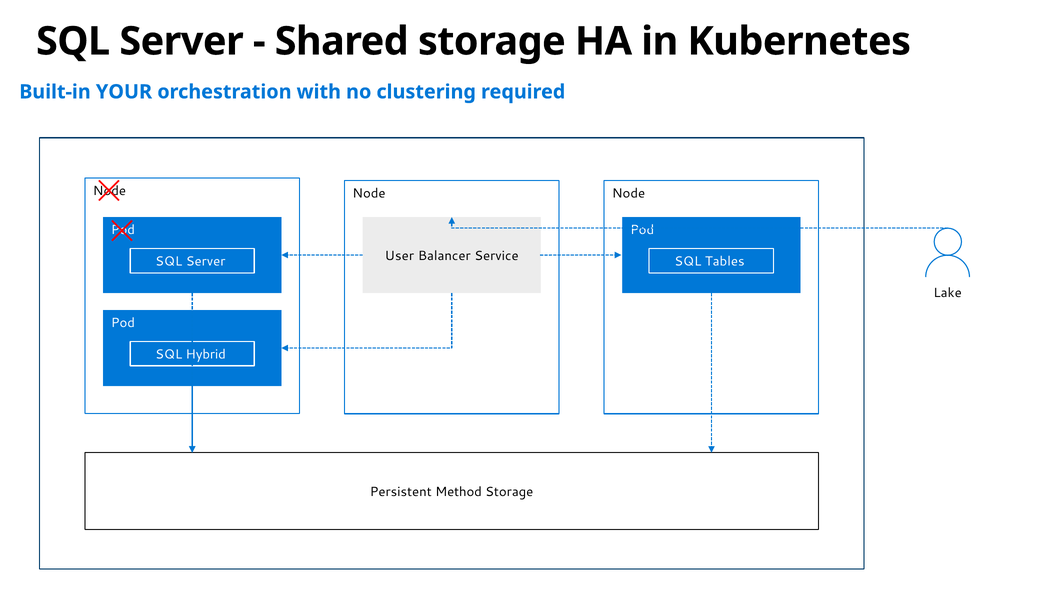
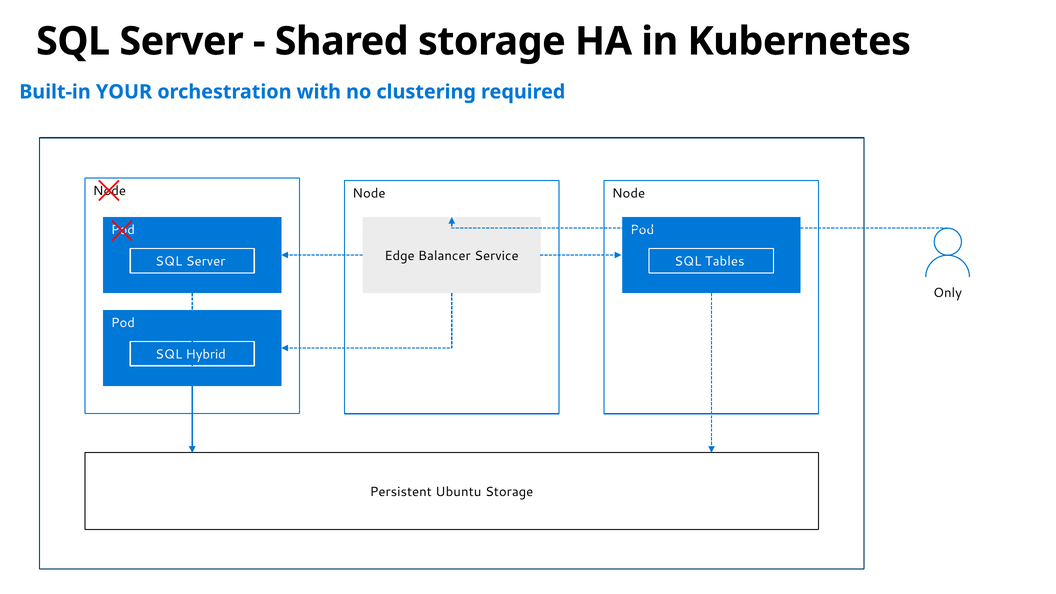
User: User -> Edge
Lake: Lake -> Only
Method: Method -> Ubuntu
